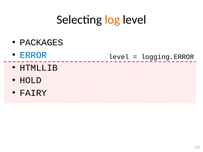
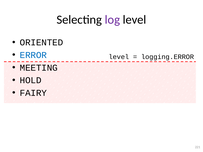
log colour: orange -> purple
PACKAGES: PACKAGES -> ORIENTED
HTMLLIB: HTMLLIB -> MEETING
